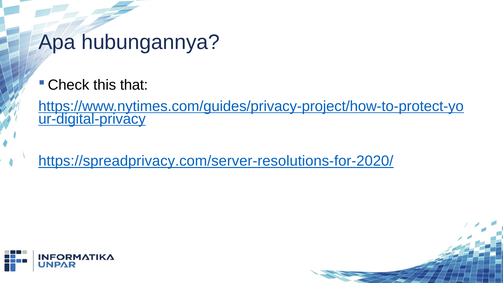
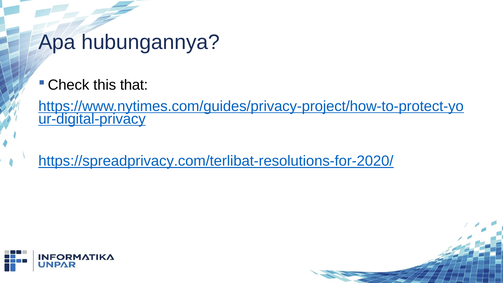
https://spreadprivacy.com/server-resolutions-for-2020/: https://spreadprivacy.com/server-resolutions-for-2020/ -> https://spreadprivacy.com/terlibat-resolutions-for-2020/
